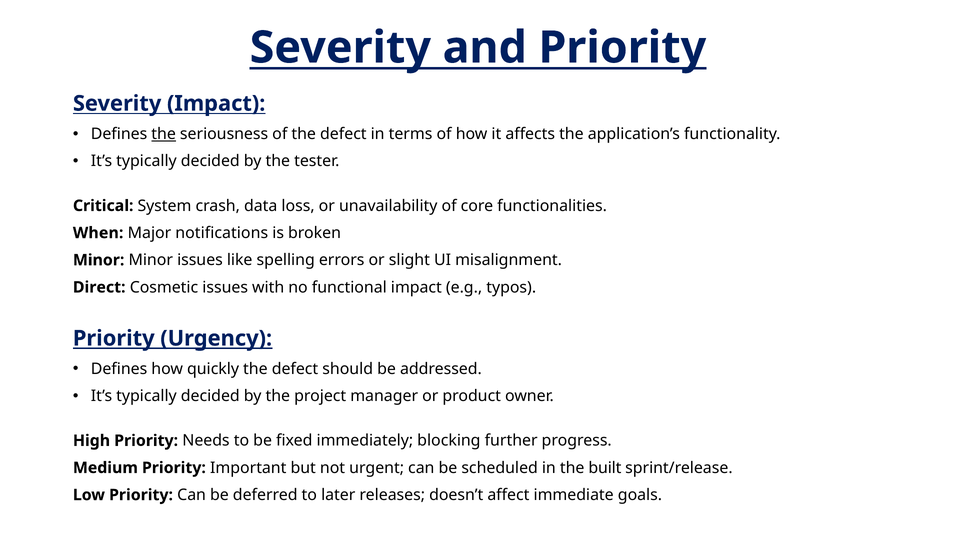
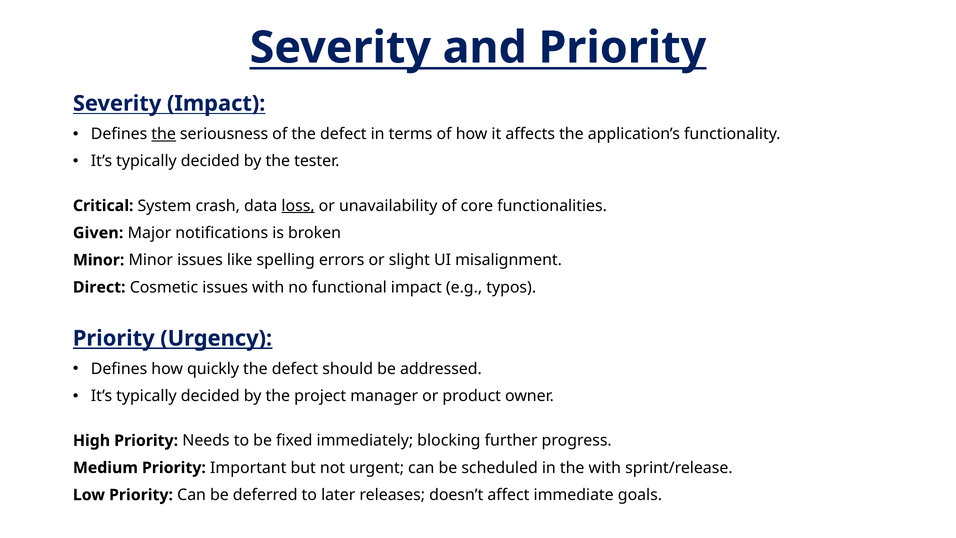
loss underline: none -> present
When: When -> Given
the built: built -> with
